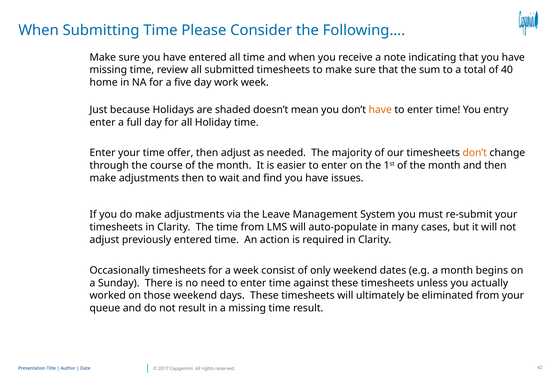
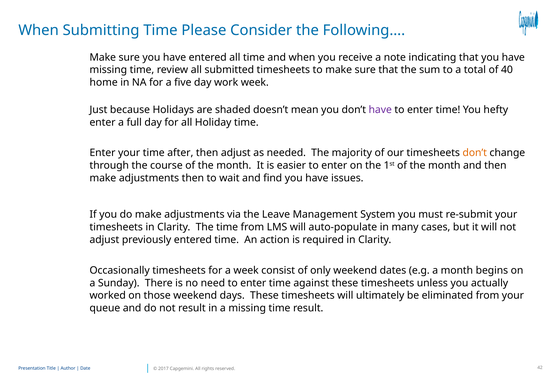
have at (380, 110) colour: orange -> purple
entry: entry -> hefty
offer: offer -> after
